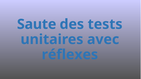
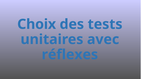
Saute: Saute -> Choix
